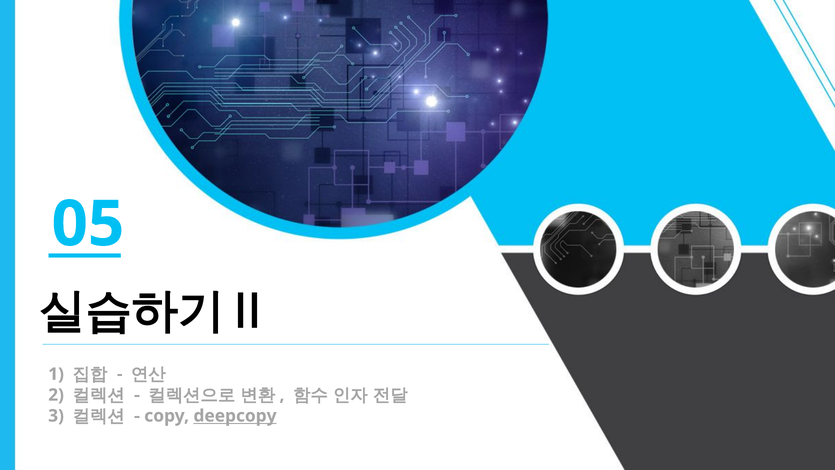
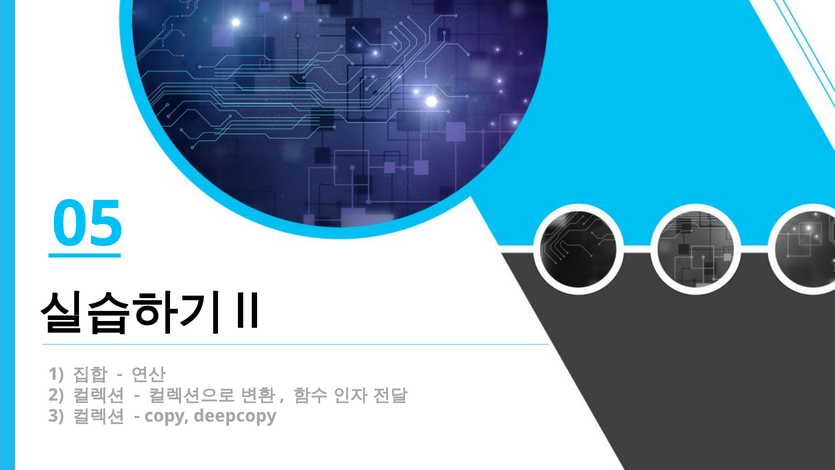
deepcopy underline: present -> none
